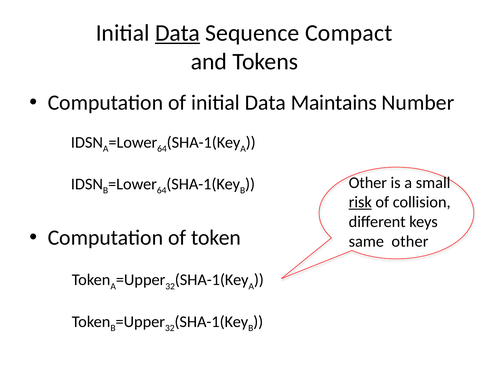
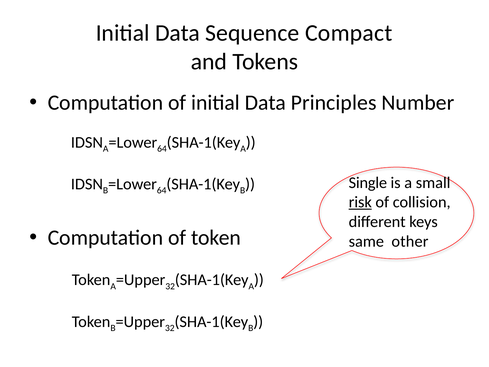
Data at (178, 33) underline: present -> none
Maintains: Maintains -> Principles
Other at (368, 183): Other -> Single
